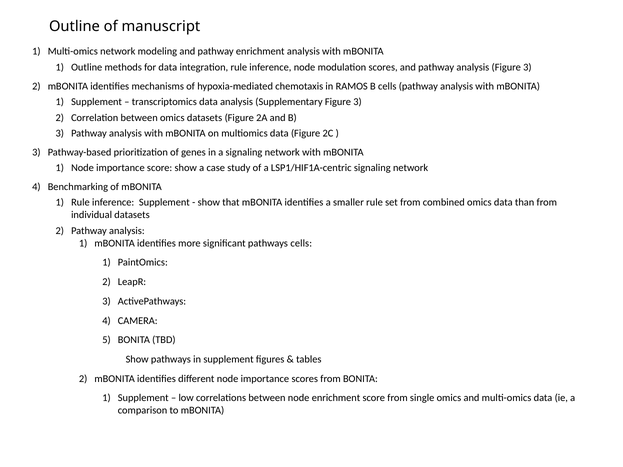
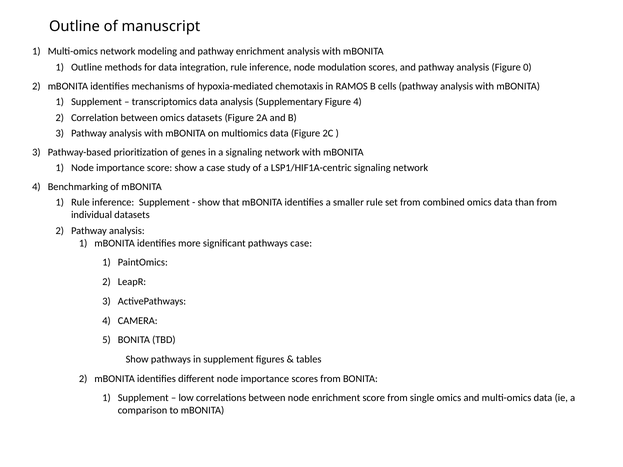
analysis Figure 3: 3 -> 0
Supplementary Figure 3: 3 -> 4
pathways cells: cells -> case
